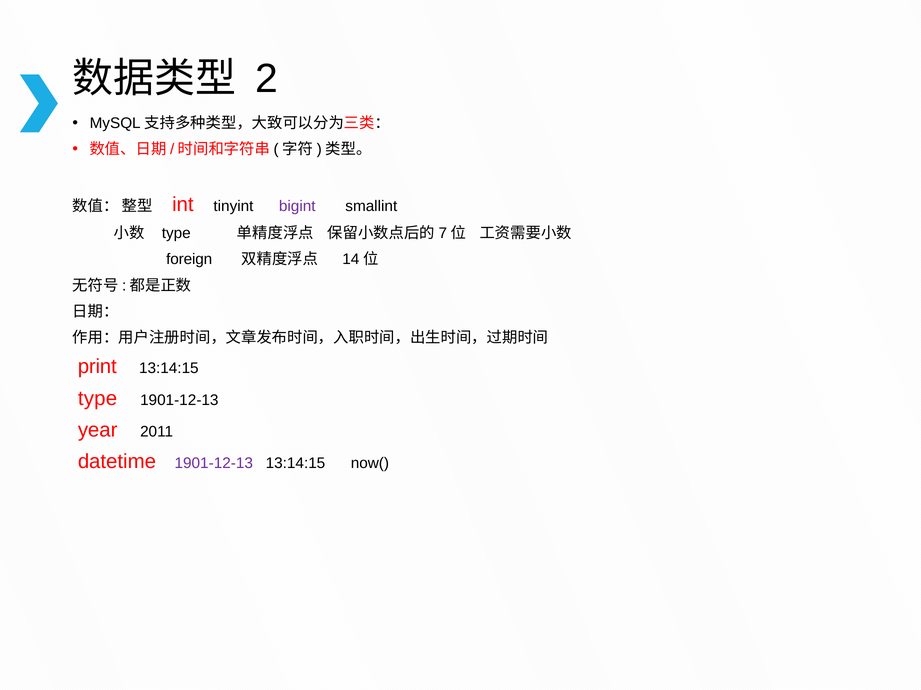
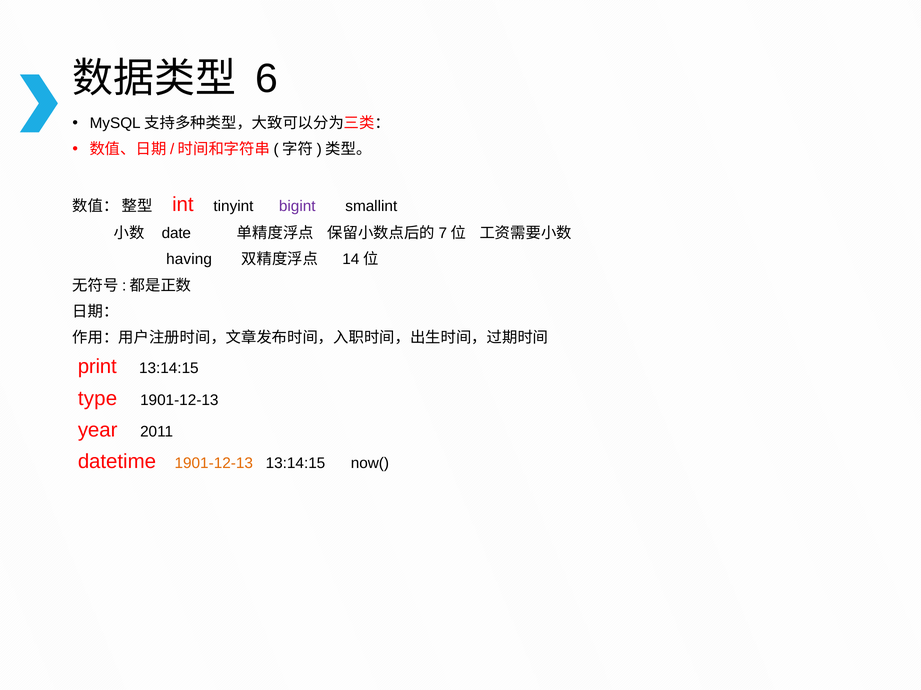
2: 2 -> 6
type at (176, 233): type -> date
foreign: foreign -> having
1901-12-13 at (214, 464) colour: purple -> orange
